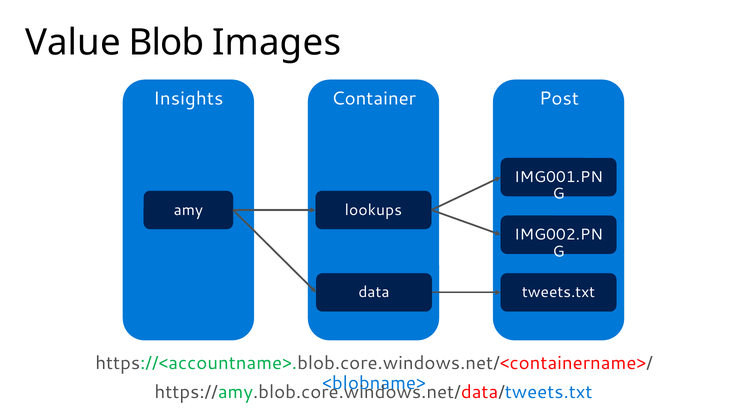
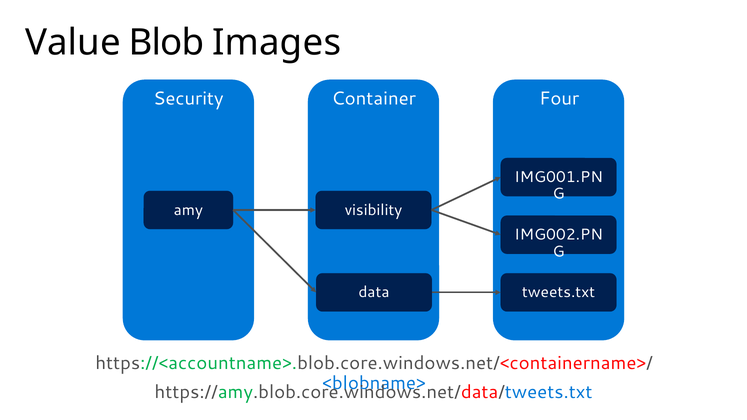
Insights: Insights -> Security
Post: Post -> Four
lookups: lookups -> visibility
